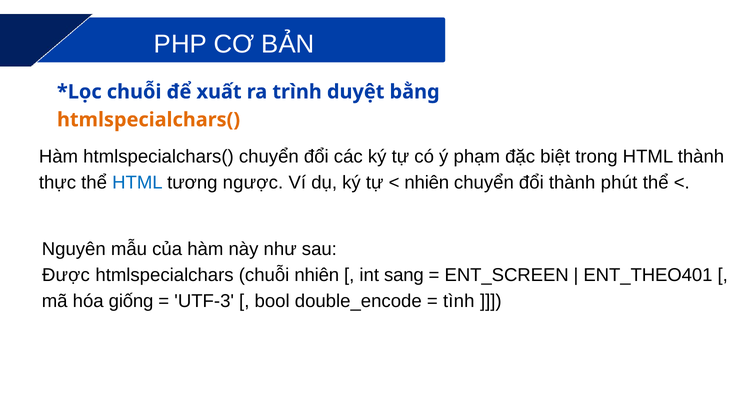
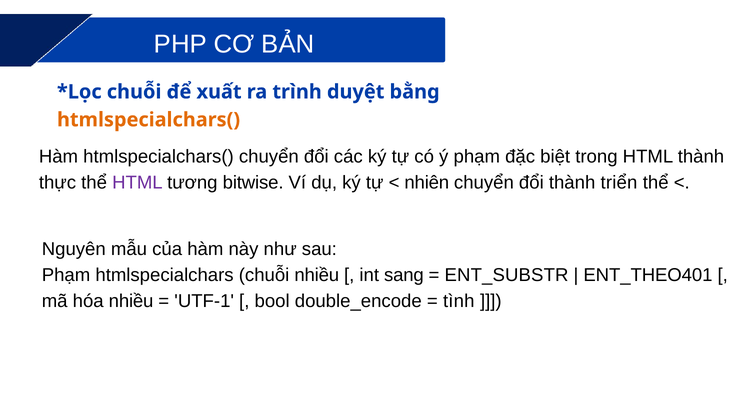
HTML at (137, 183) colour: blue -> purple
ngược: ngược -> bitwise
phút: phút -> triển
Được at (66, 275): Được -> Phạm
chuỗi nhiên: nhiên -> nhiều
ENT_SCREEN: ENT_SCREEN -> ENT_SUBSTR
hóa giống: giống -> nhiều
UTF-3: UTF-3 -> UTF-1
